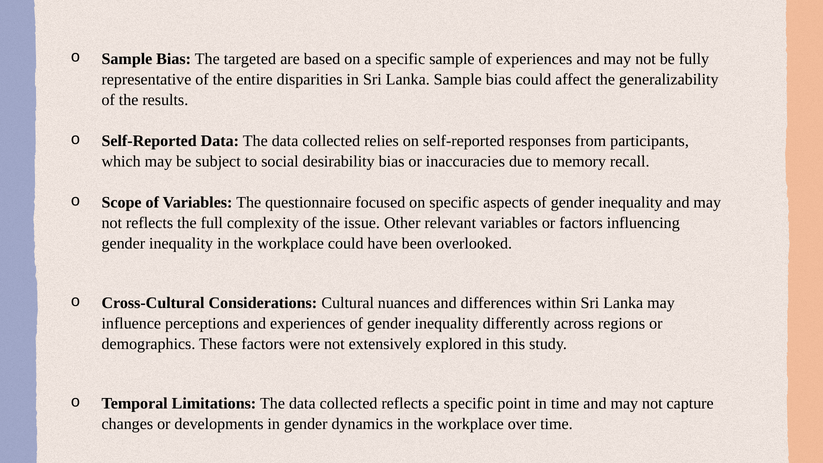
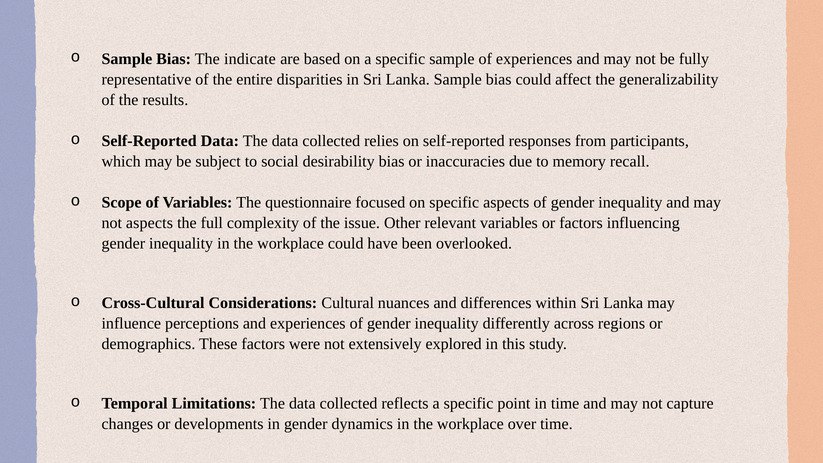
targeted: targeted -> indicate
not reflects: reflects -> aspects
